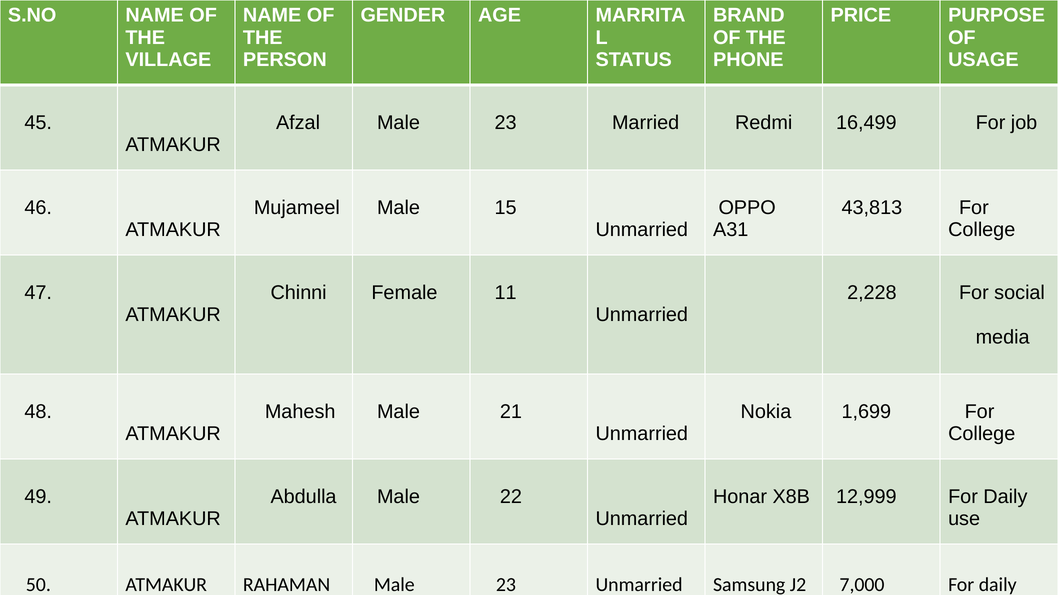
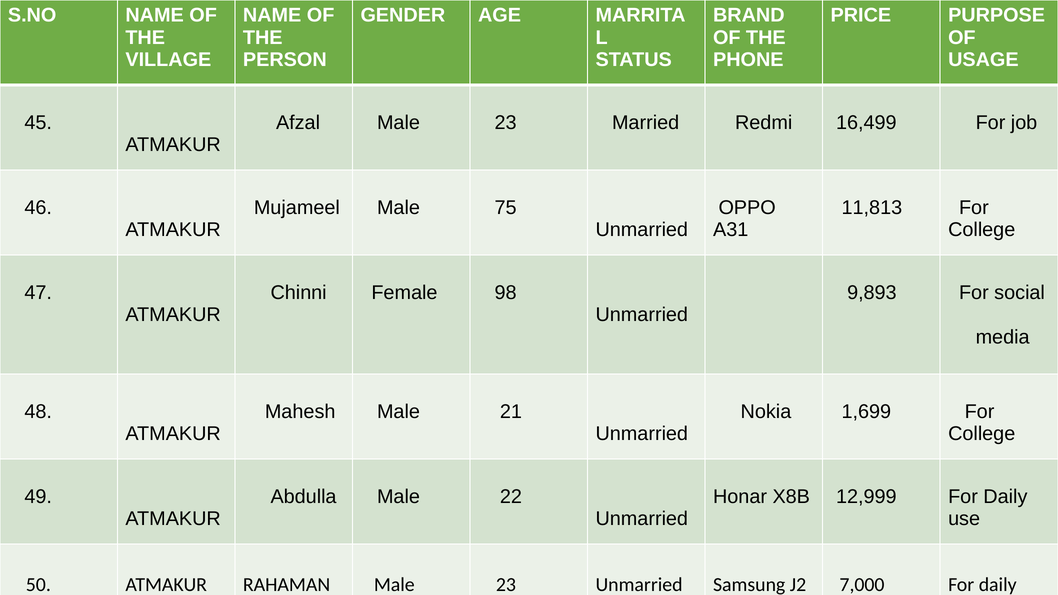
15: 15 -> 75
43,813: 43,813 -> 11,813
11: 11 -> 98
2,228: 2,228 -> 9,893
